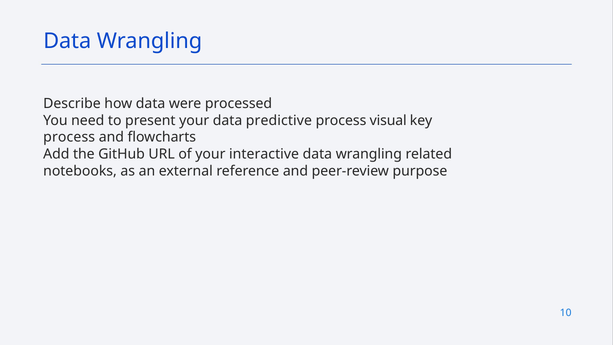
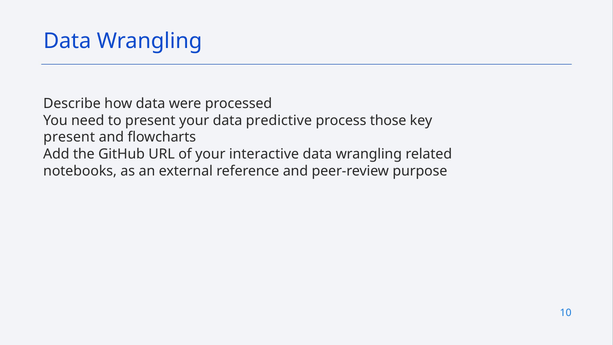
visual: visual -> those
process at (69, 137): process -> present
